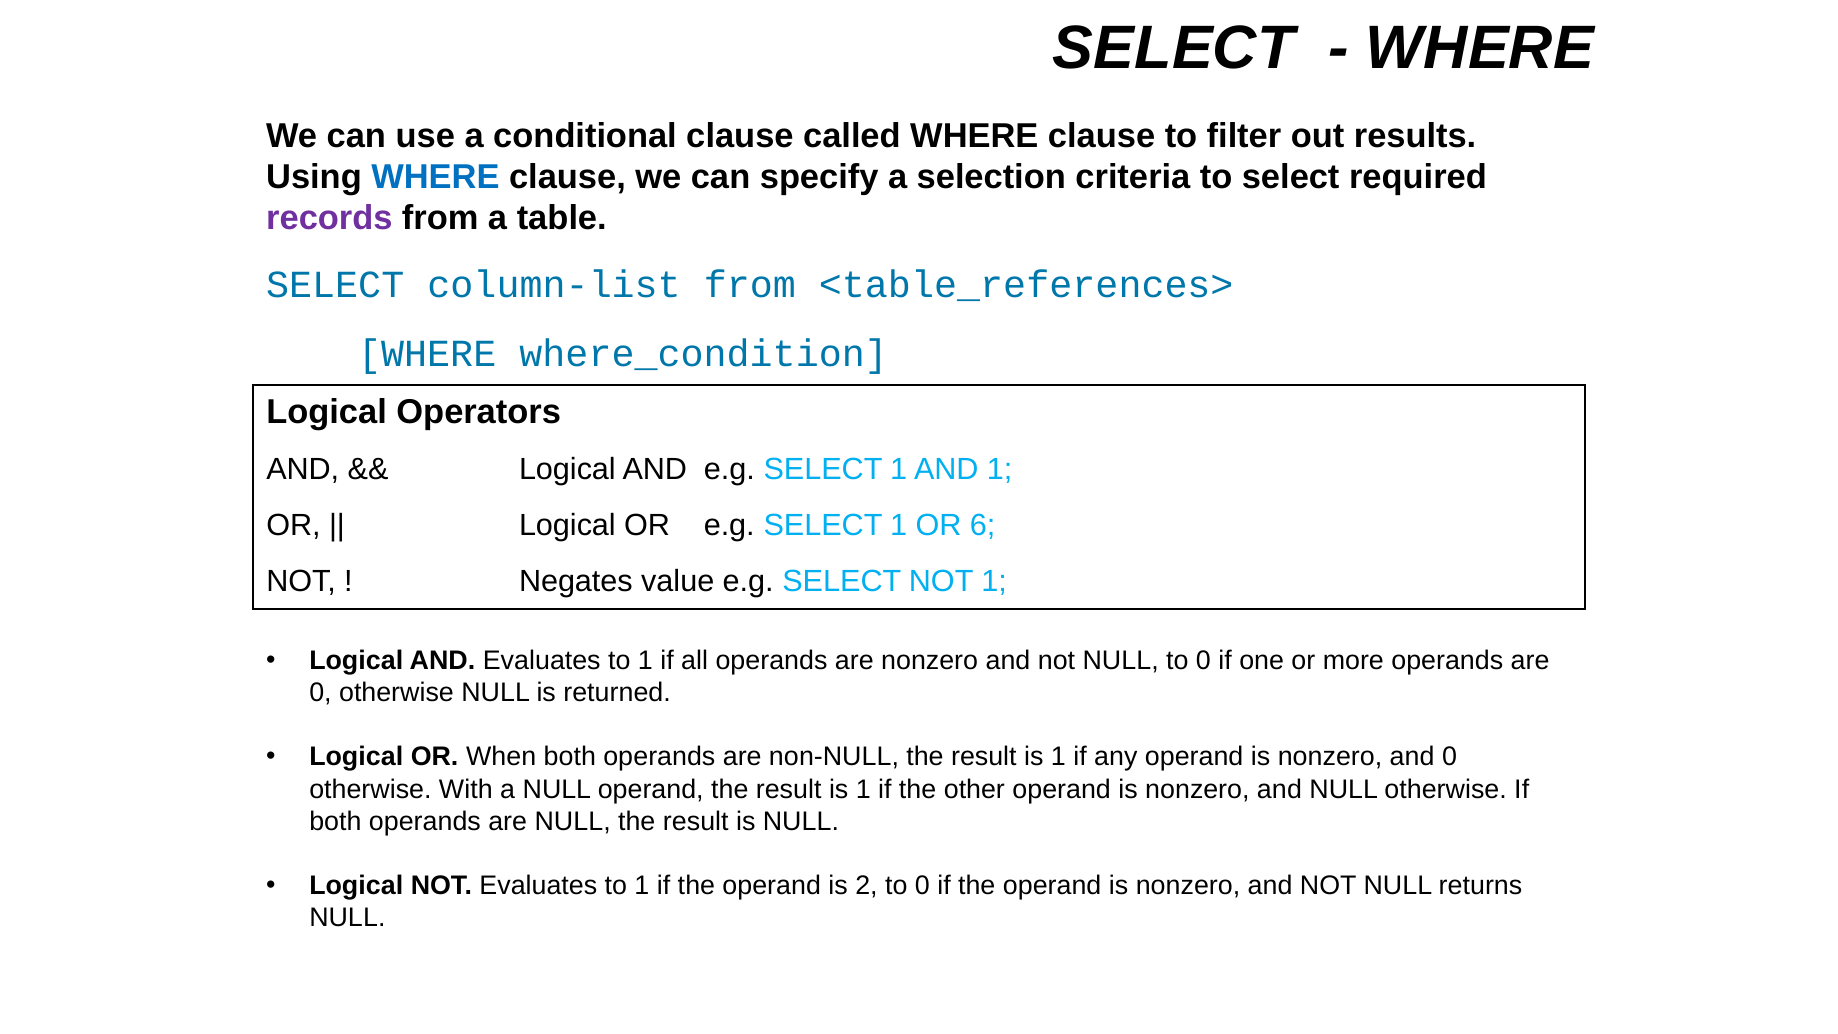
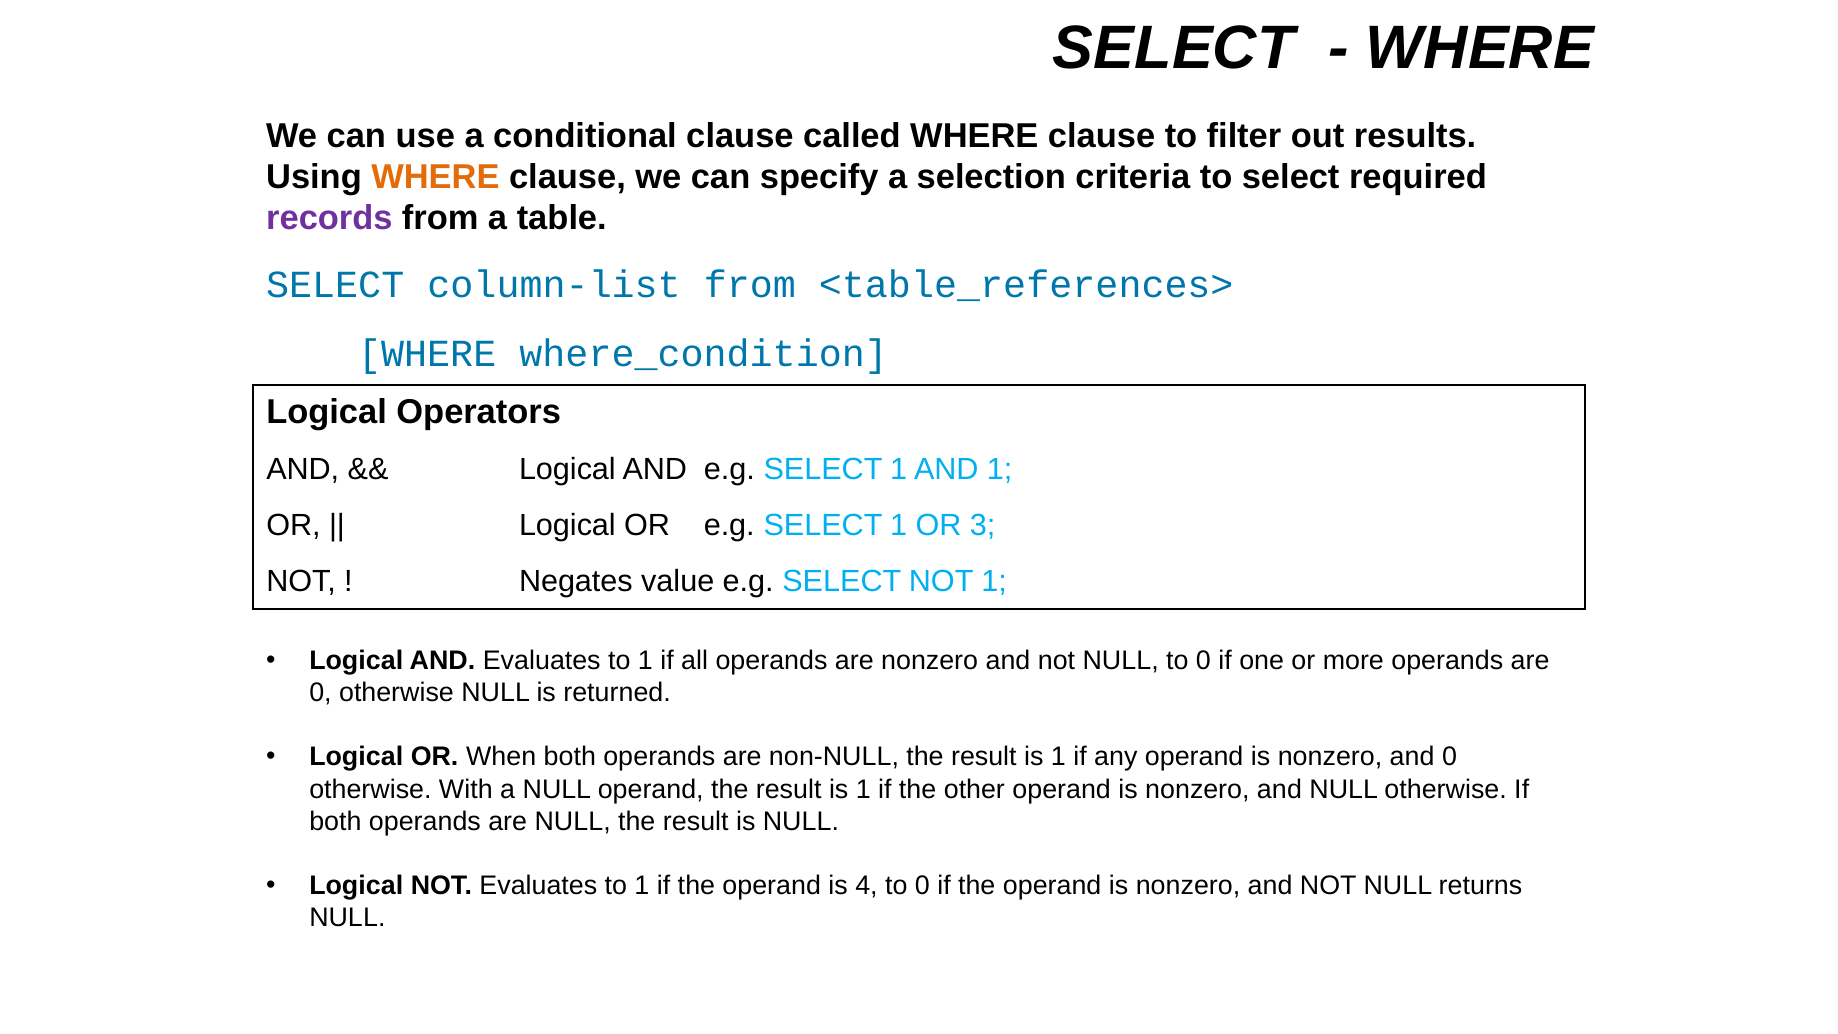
WHERE at (435, 177) colour: blue -> orange
6: 6 -> 3
2: 2 -> 4
